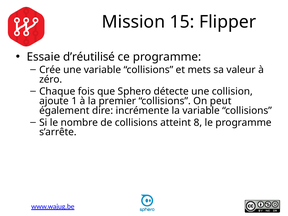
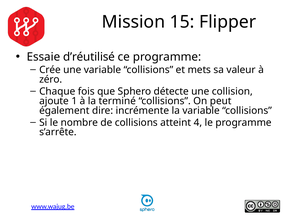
premier: premier -> terminé
8: 8 -> 4
